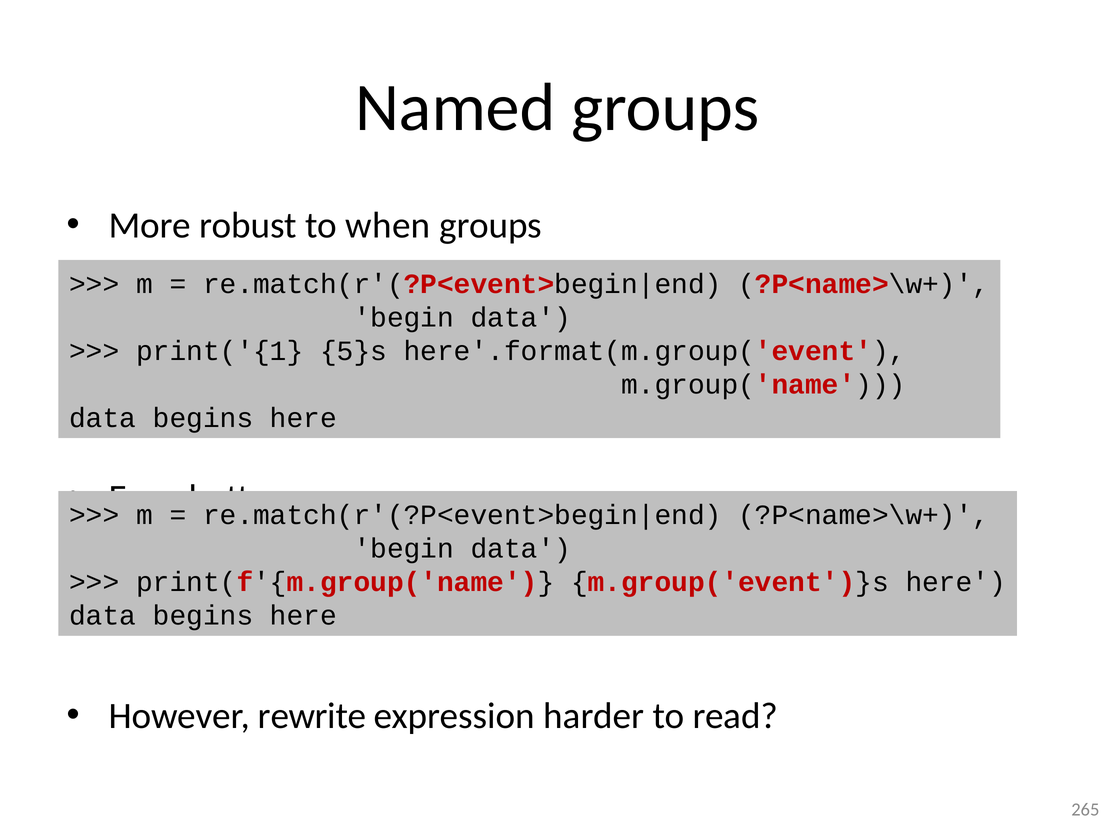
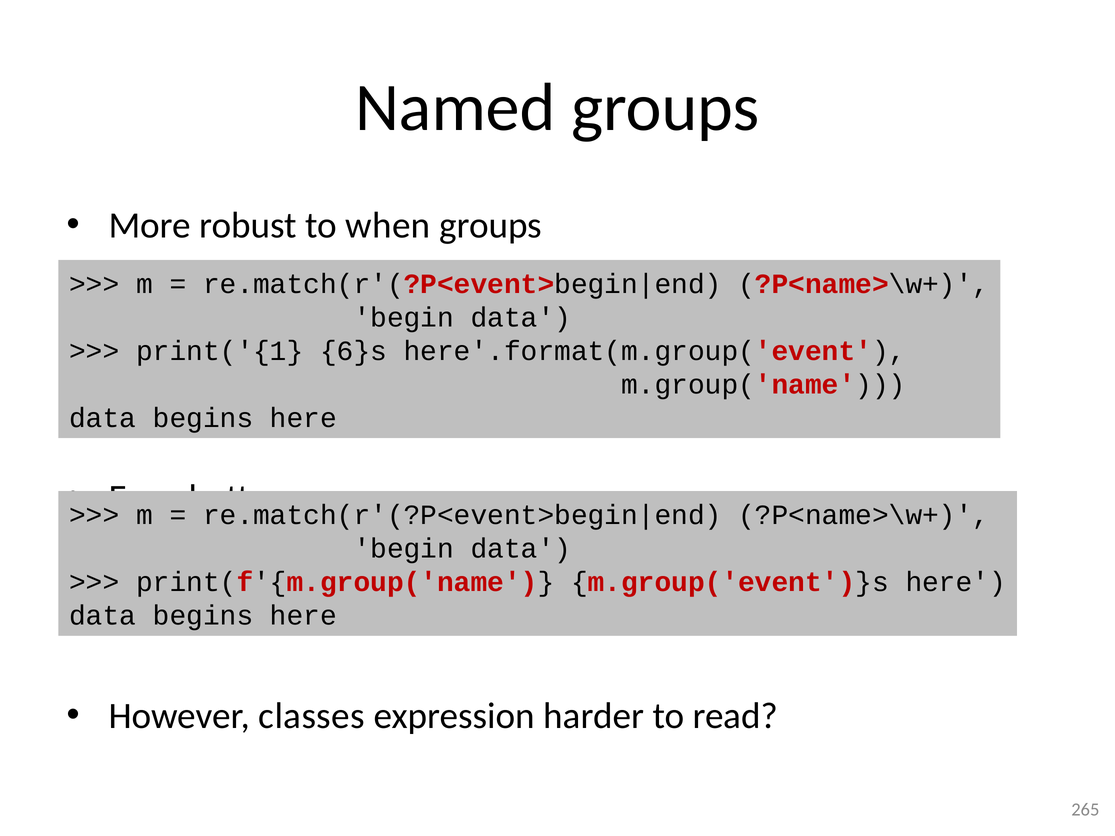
5}s: 5}s -> 6}s
rewrite: rewrite -> classes
